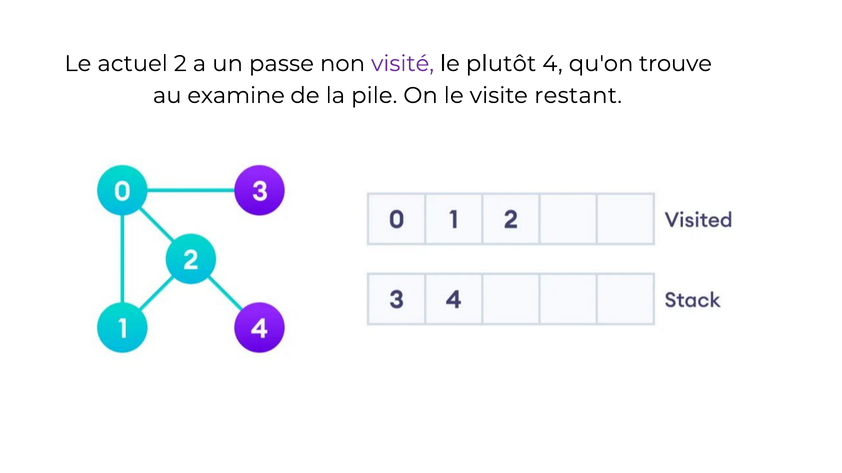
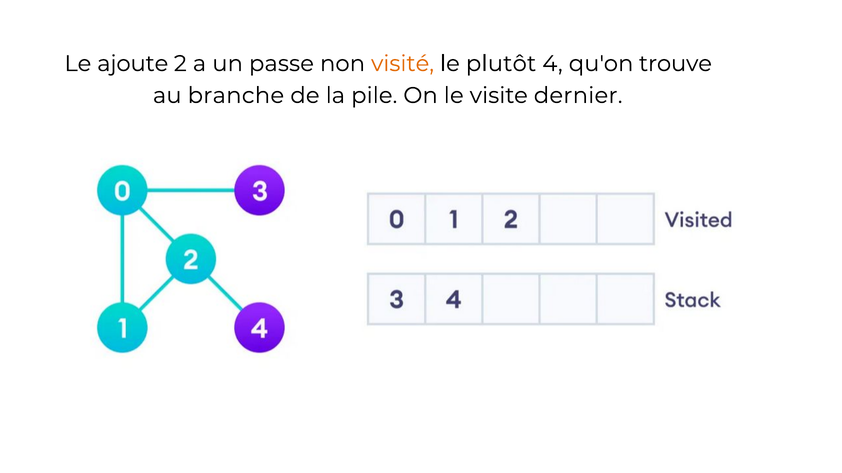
actuel: actuel -> ajoute
visité colour: purple -> orange
examine: examine -> branche
restant: restant -> dernier
